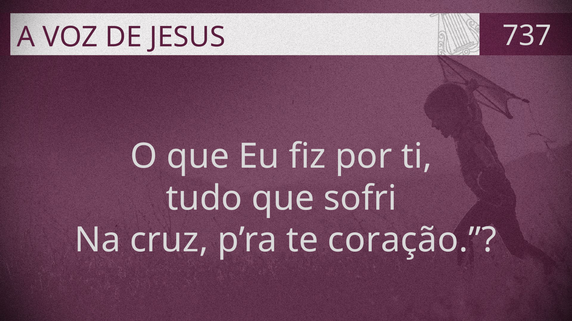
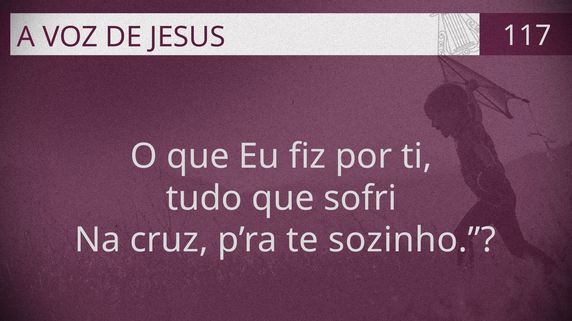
737: 737 -> 117
coração: coração -> sozinho
